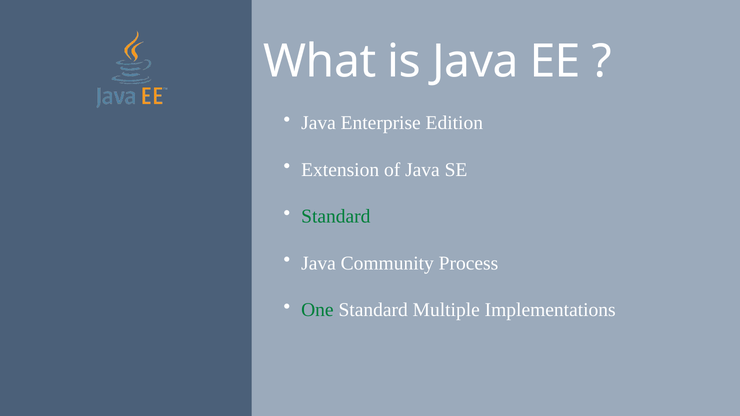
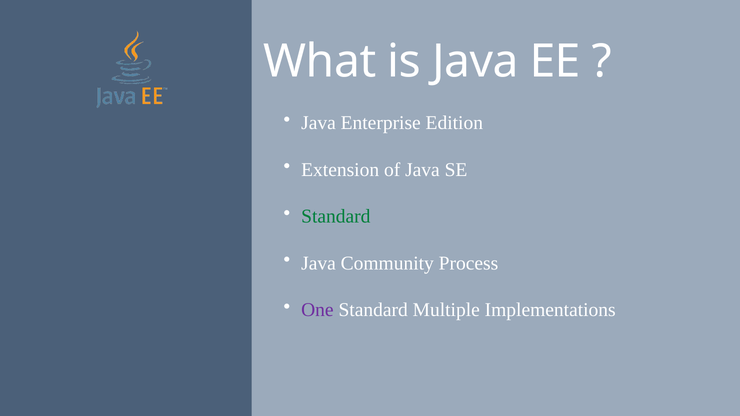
One colour: green -> purple
